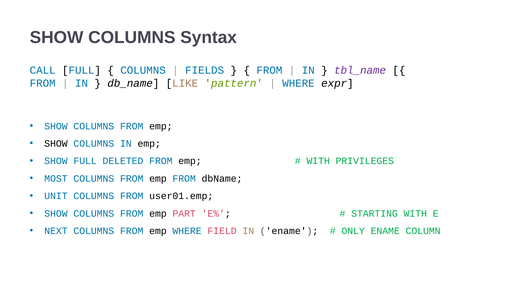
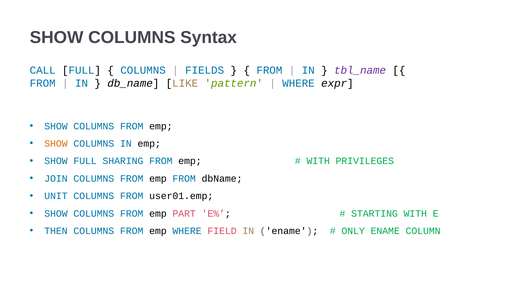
SHOW at (56, 144) colour: black -> orange
DELETED: DELETED -> SHARING
MOST: MOST -> JOIN
NEXT: NEXT -> THEN
